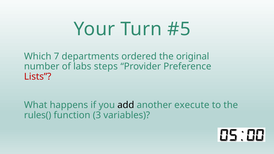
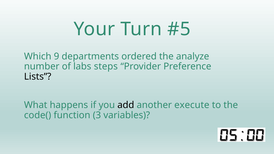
7: 7 -> 9
original: original -> analyze
Lists colour: red -> black
rules(: rules( -> code(
